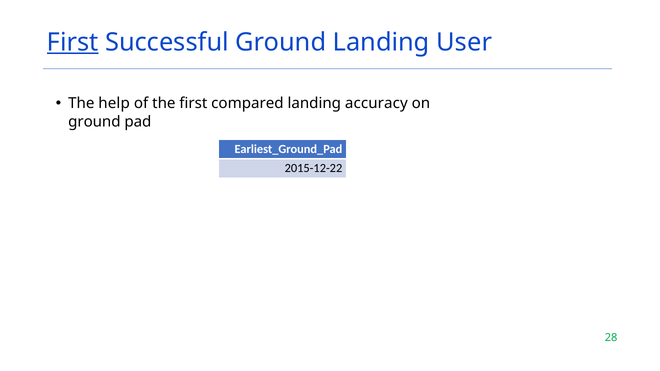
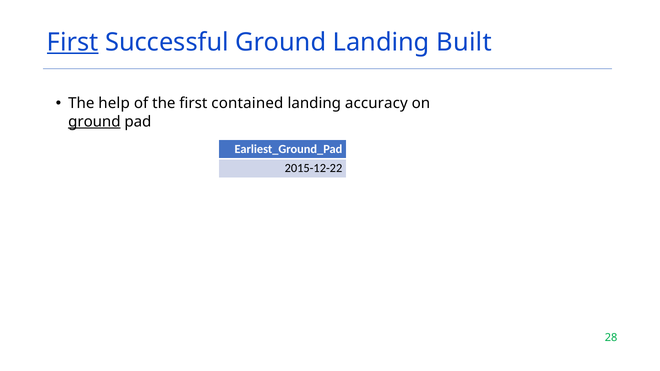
User: User -> Built
compared: compared -> contained
ground at (94, 122) underline: none -> present
